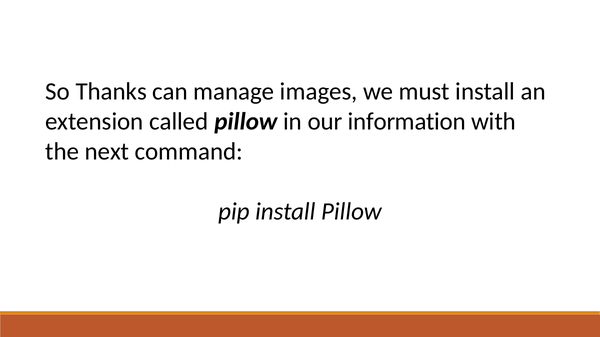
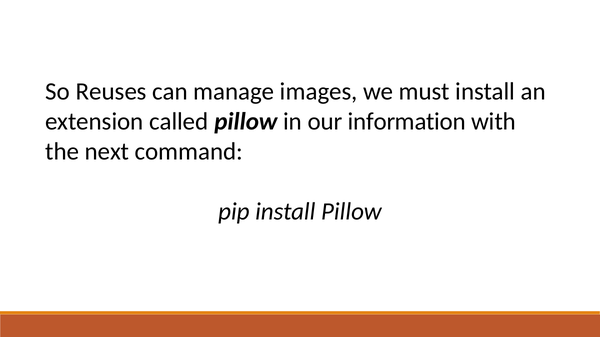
Thanks: Thanks -> Reuses
